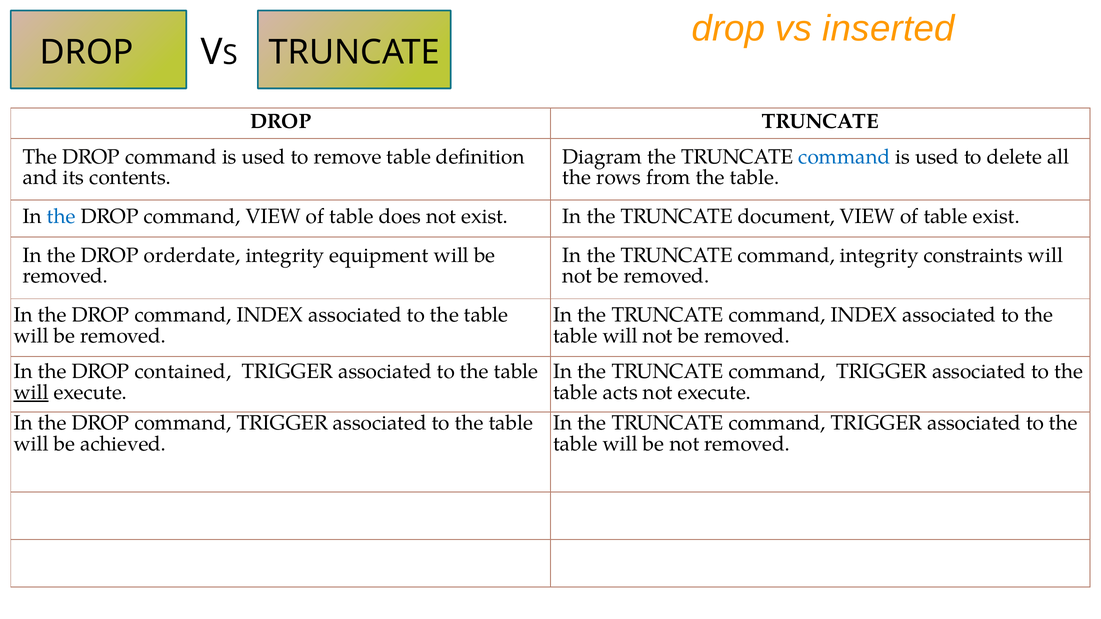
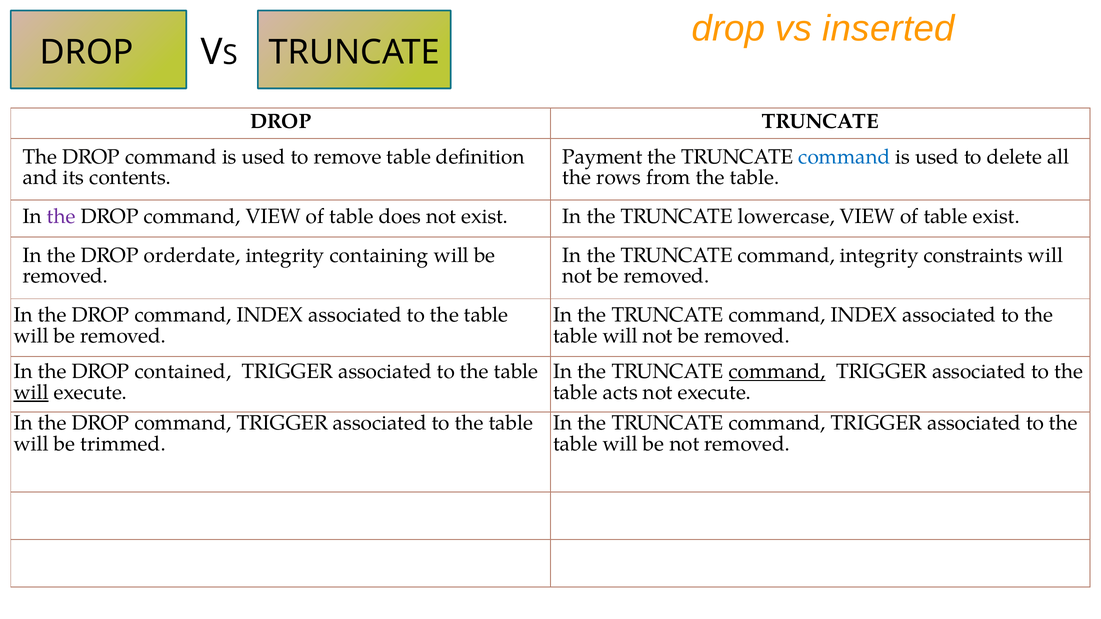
Diagram: Diagram -> Payment
the at (61, 217) colour: blue -> purple
document: document -> lowercase
equipment: equipment -> containing
command at (777, 372) underline: none -> present
achieved: achieved -> trimmed
